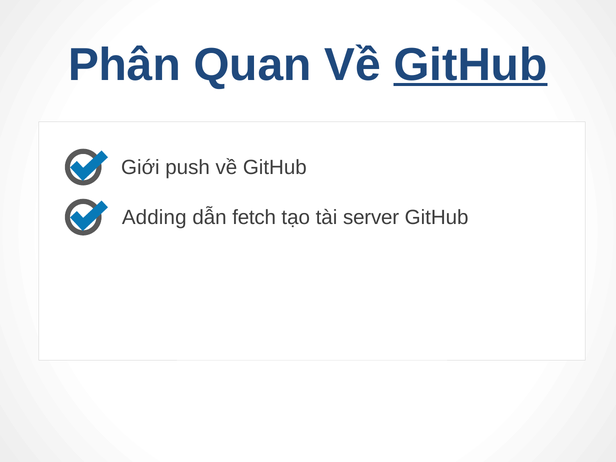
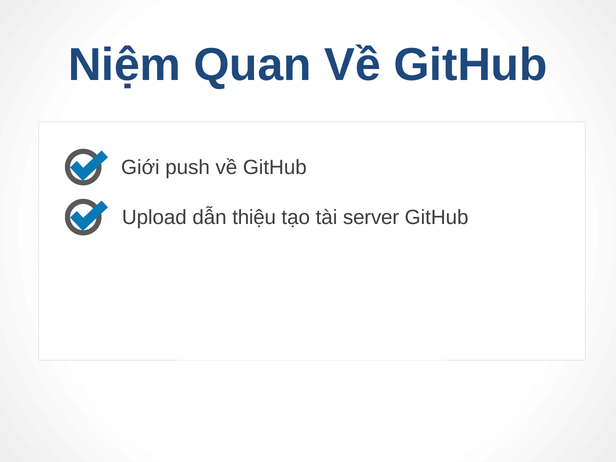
Phân: Phân -> Niệm
GitHub at (470, 65) underline: present -> none
Adding: Adding -> Upload
fetch: fetch -> thiệu
